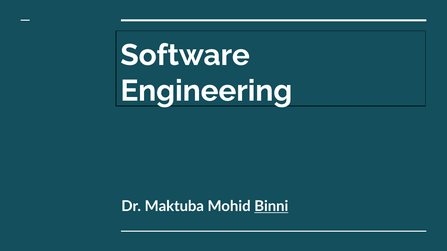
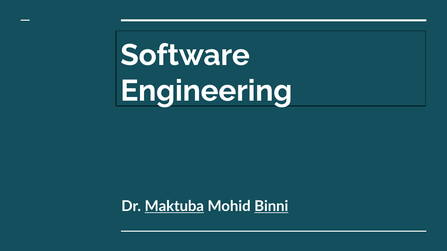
Maktuba underline: none -> present
